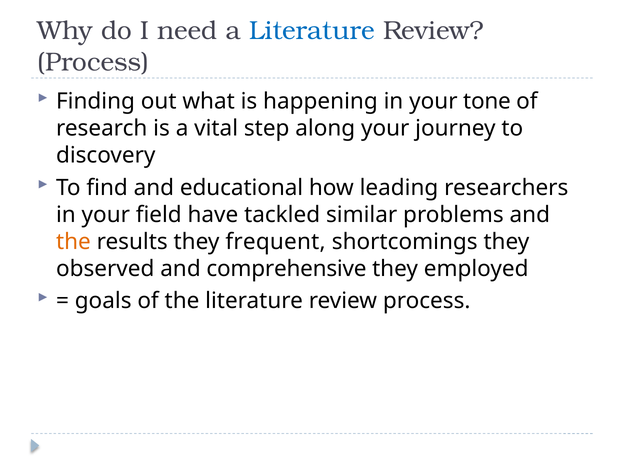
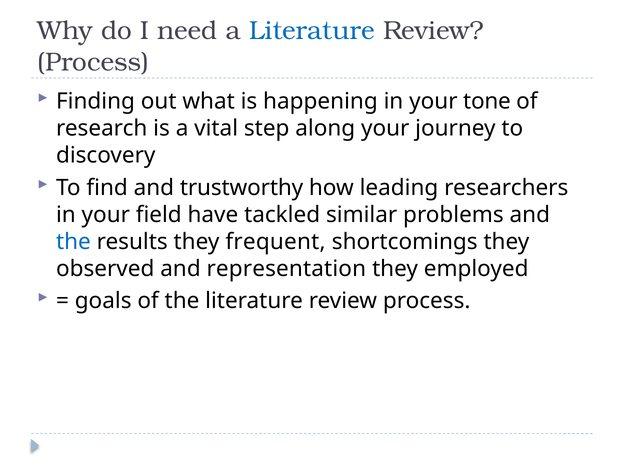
educational: educational -> trustworthy
the at (73, 242) colour: orange -> blue
comprehensive: comprehensive -> representation
